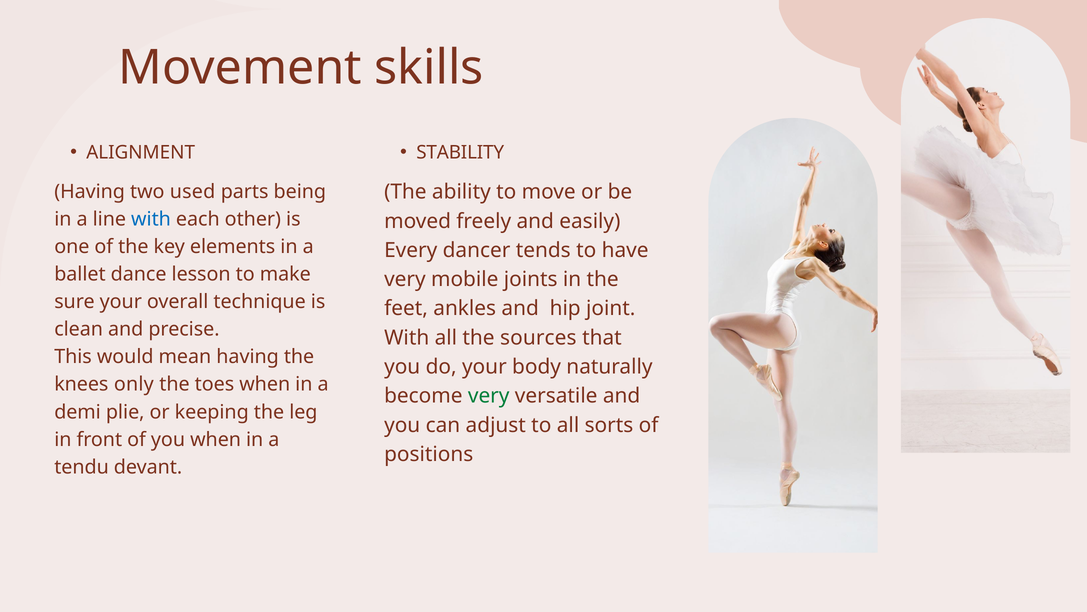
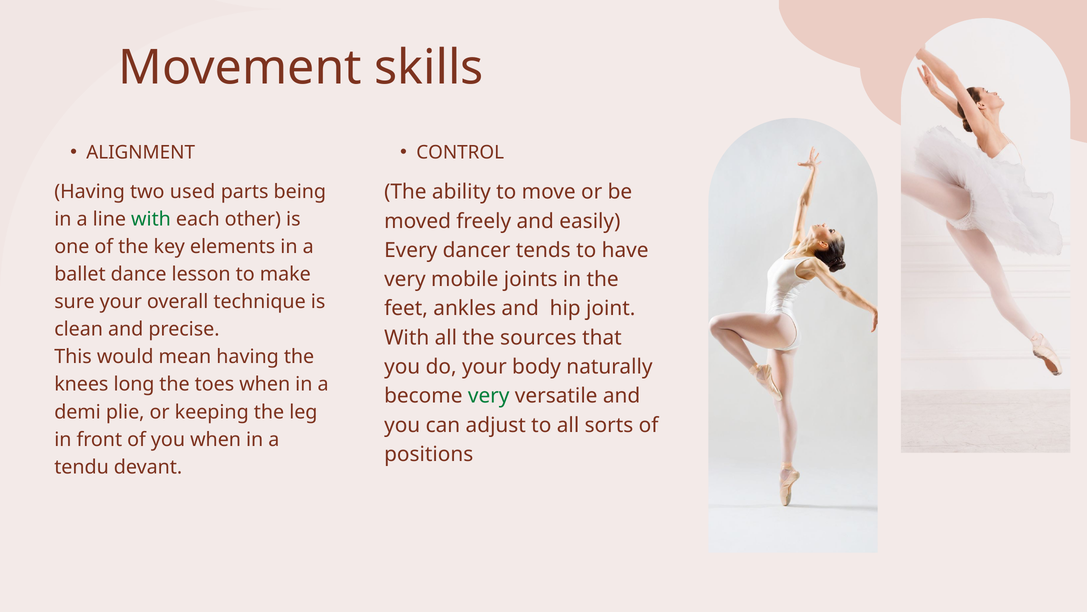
STABILITY: STABILITY -> CONTROL
with at (151, 219) colour: blue -> green
only: only -> long
